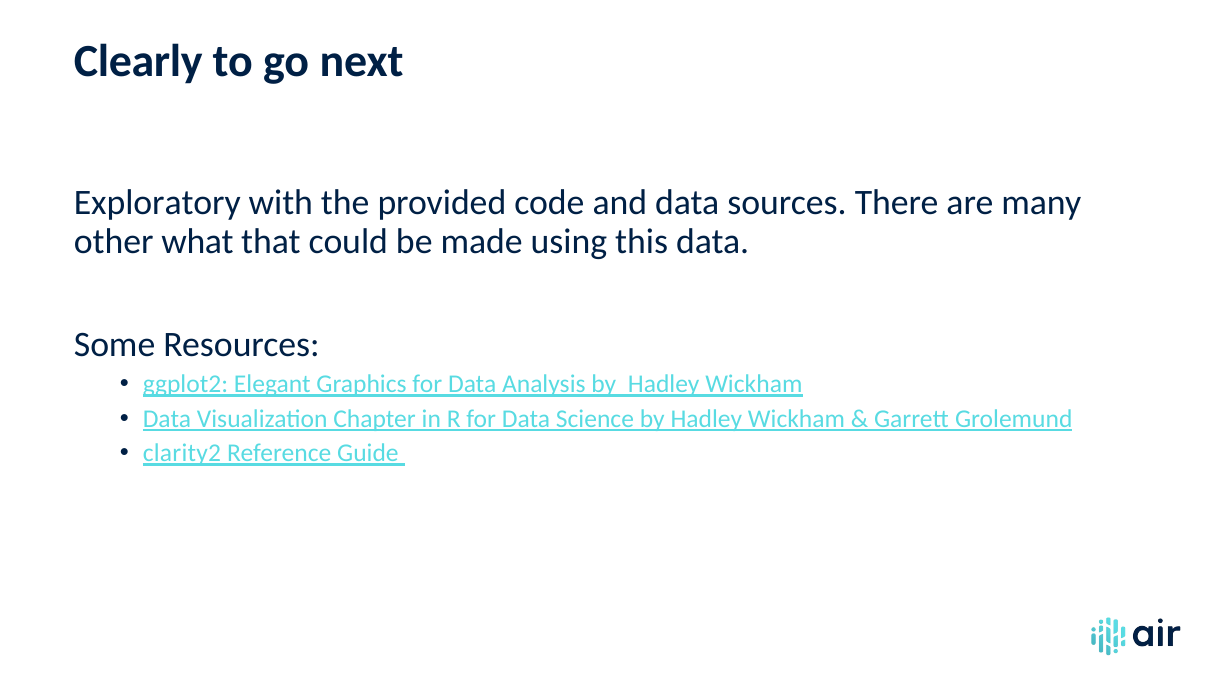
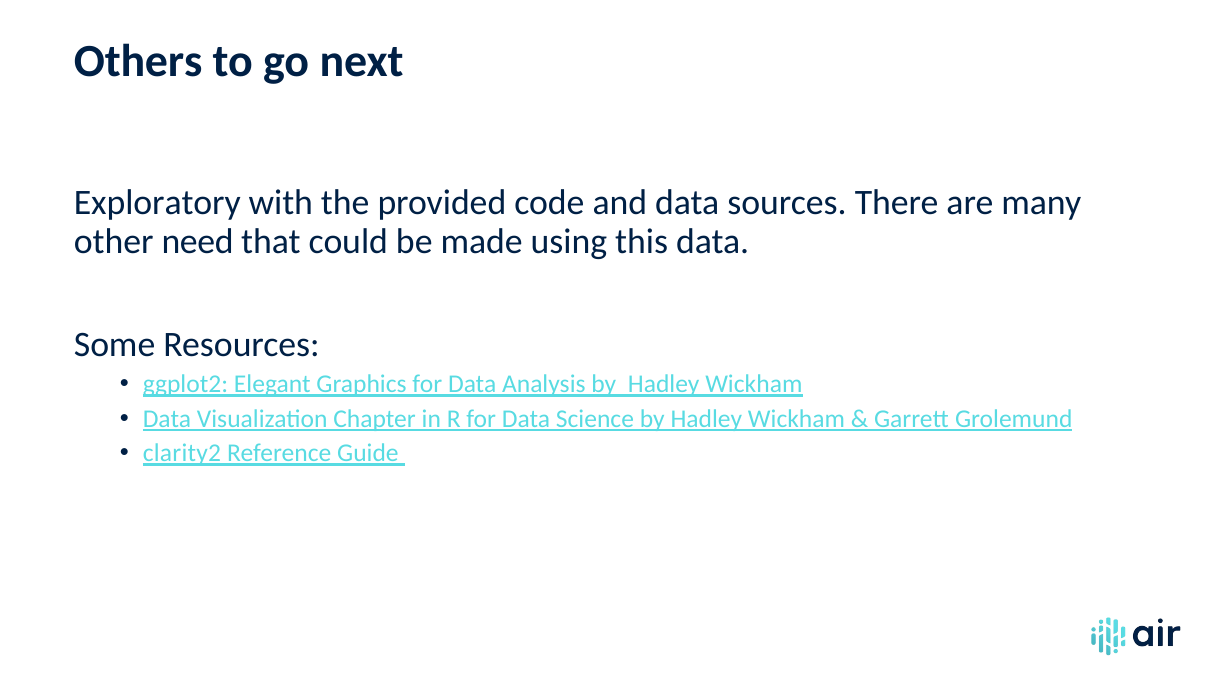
Clearly: Clearly -> Others
what: what -> need
